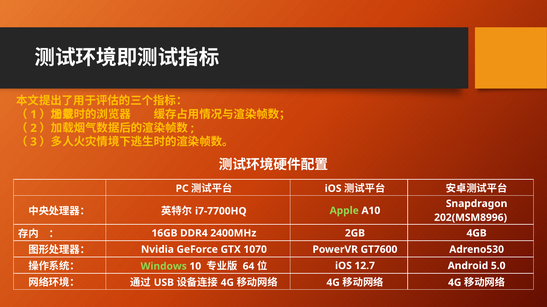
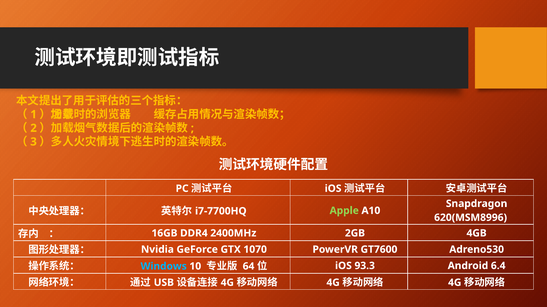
202(MSM8996: 202(MSM8996 -> 620(MSM8996
Windows colour: light green -> light blue
12.7: 12.7 -> 93.3
5.0: 5.0 -> 6.4
